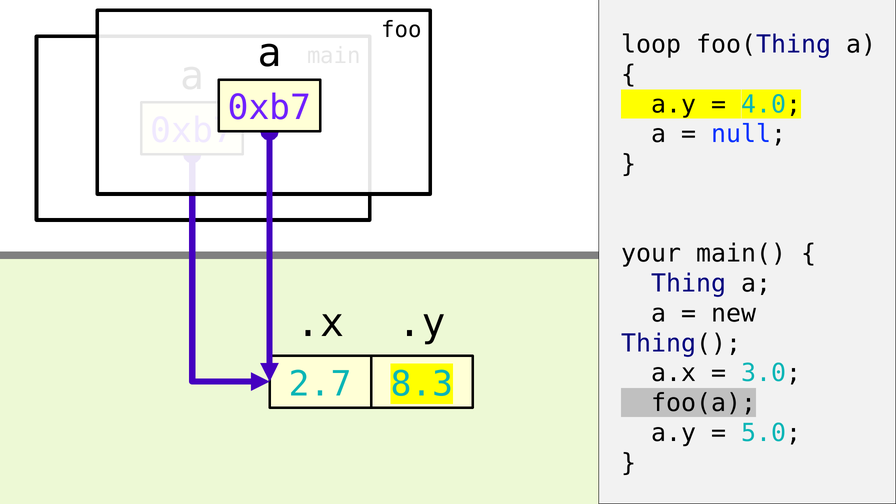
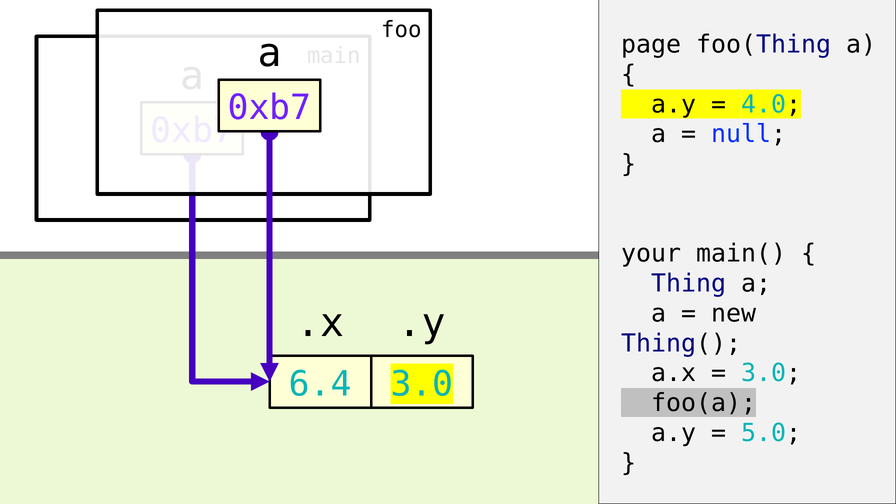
loop: loop -> page
2.7: 2.7 -> 6.4
8.3 at (422, 384): 8.3 -> 3.0
